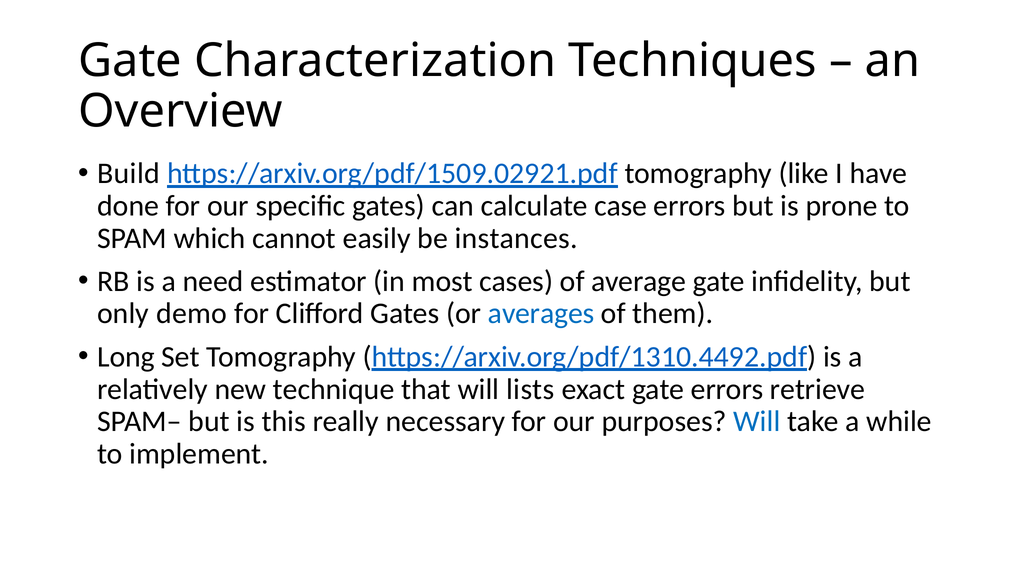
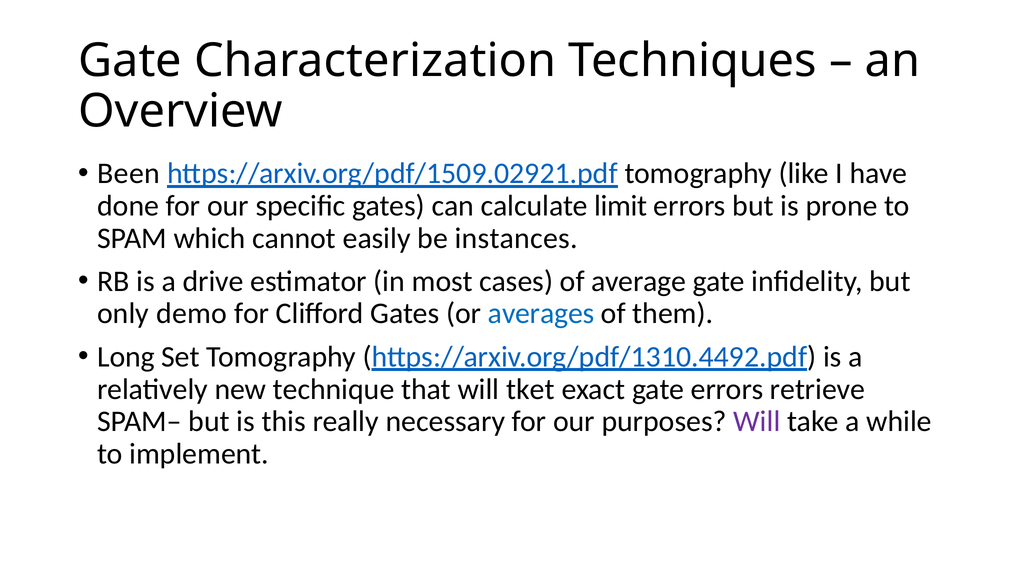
Build: Build -> Been
case: case -> limit
need: need -> drive
lists: lists -> tket
Will at (757, 421) colour: blue -> purple
